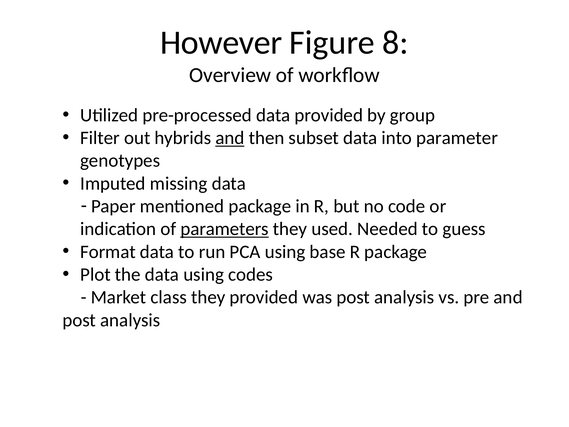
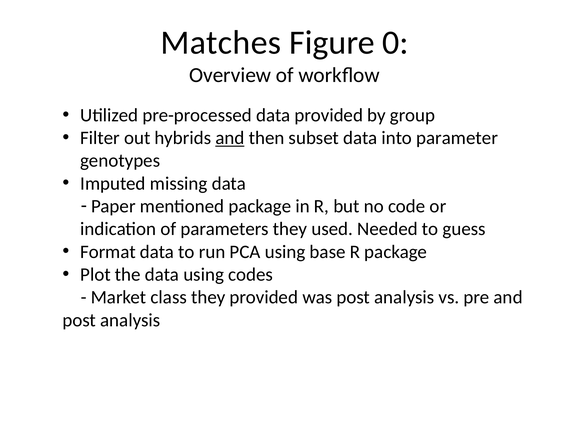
However: However -> Matches
8: 8 -> 0
parameters underline: present -> none
